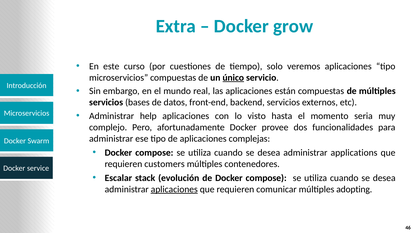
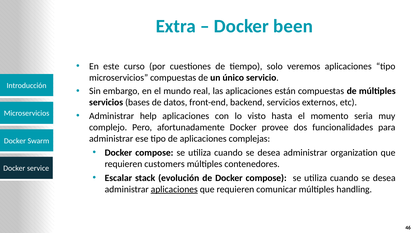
grow: grow -> been
único underline: present -> none
applications: applications -> organization
adopting: adopting -> handling
